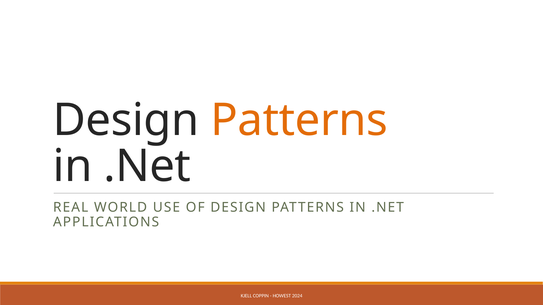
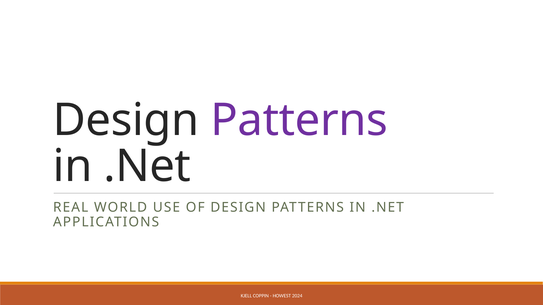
Patterns at (299, 120) colour: orange -> purple
